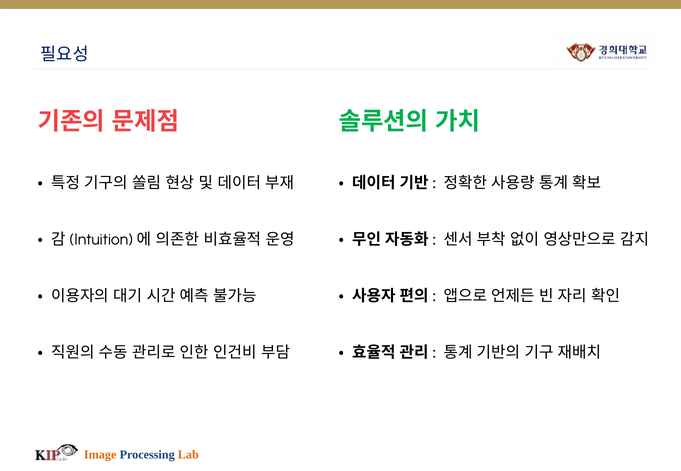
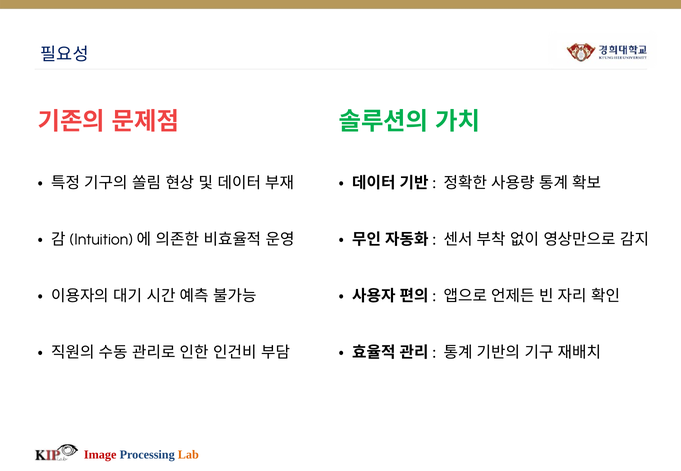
Image colour: orange -> red
